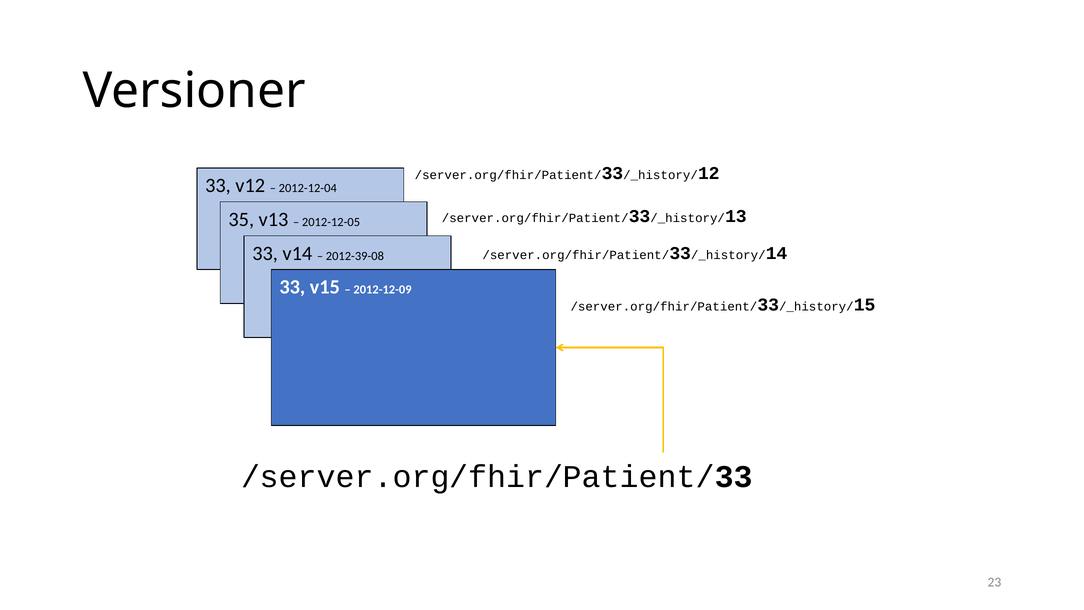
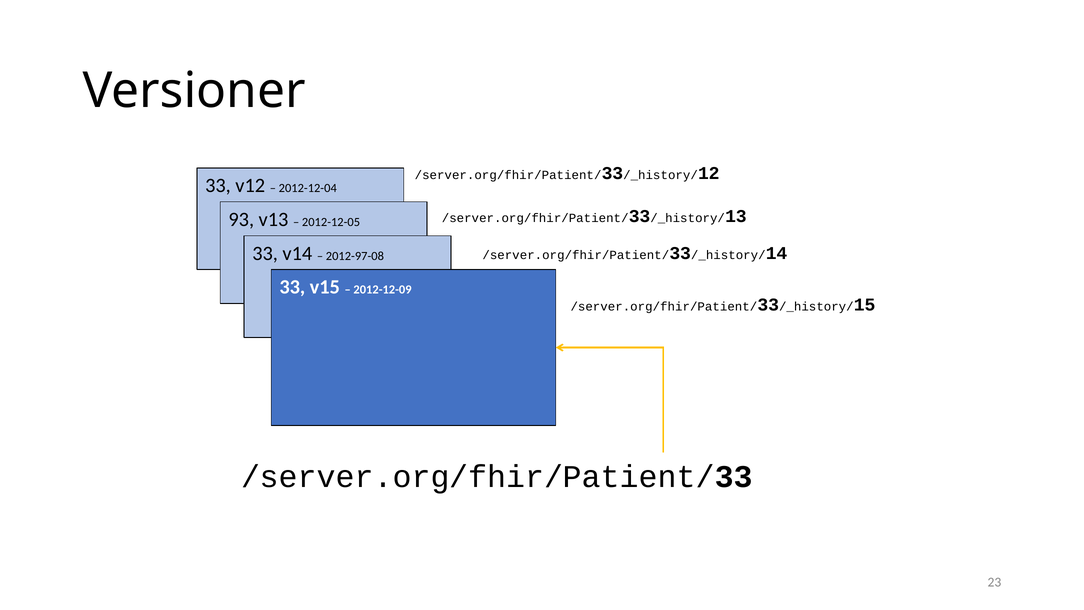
35: 35 -> 93
2012-39-08: 2012-39-08 -> 2012-97-08
